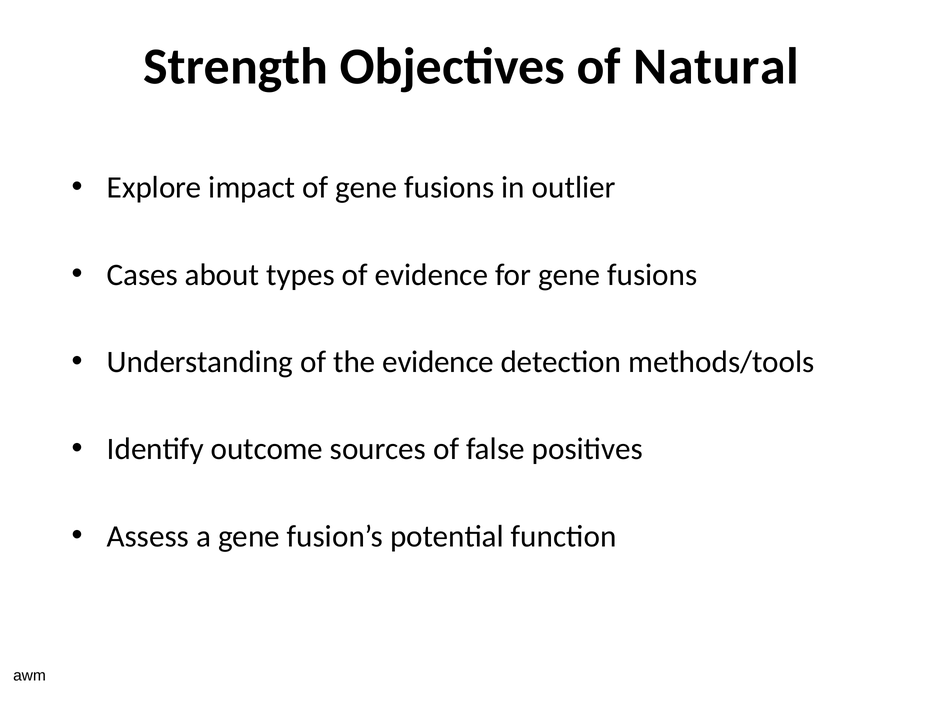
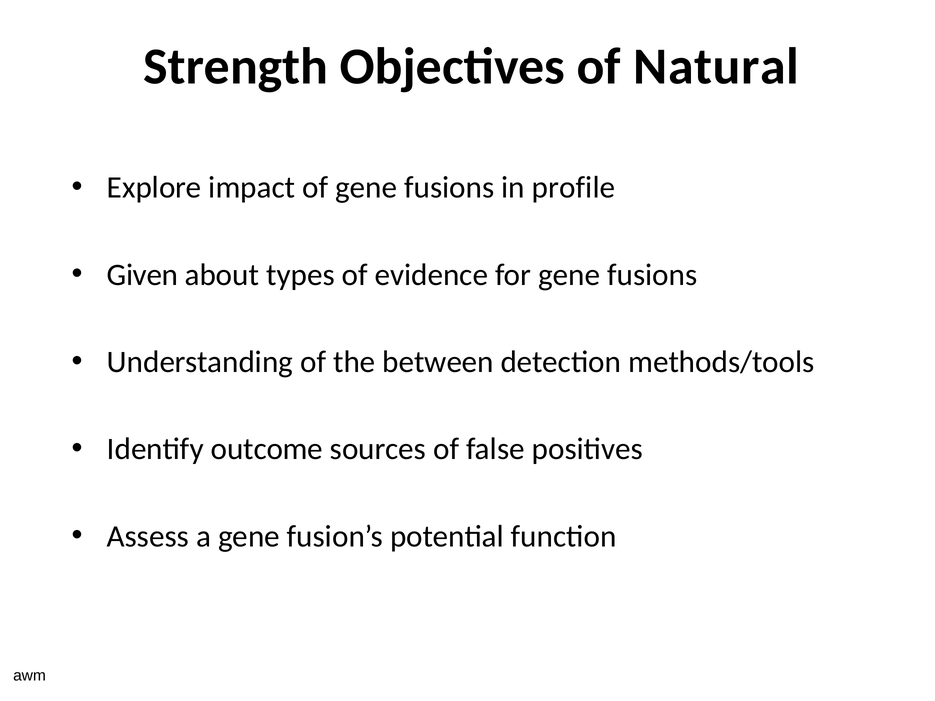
outlier: outlier -> profile
Cases: Cases -> Given
the evidence: evidence -> between
